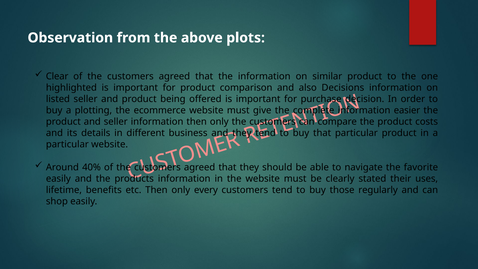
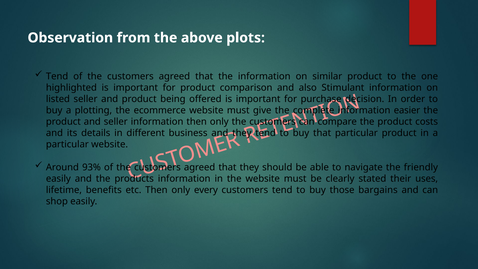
Clear at (57, 76): Clear -> Tend
Decisions: Decisions -> Stimulant
40%: 40% -> 93%
favorite: favorite -> friendly
regularly: regularly -> bargains
